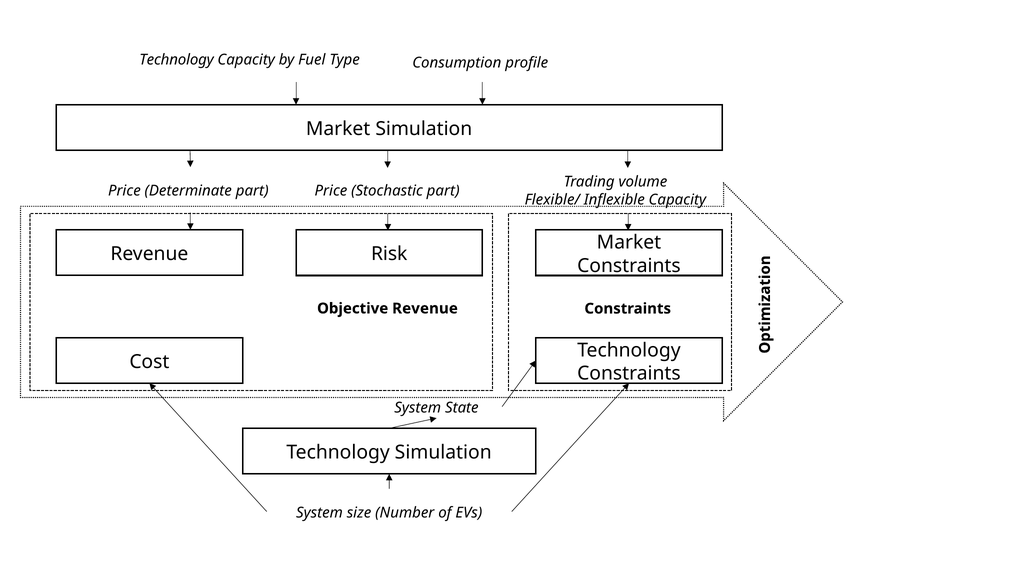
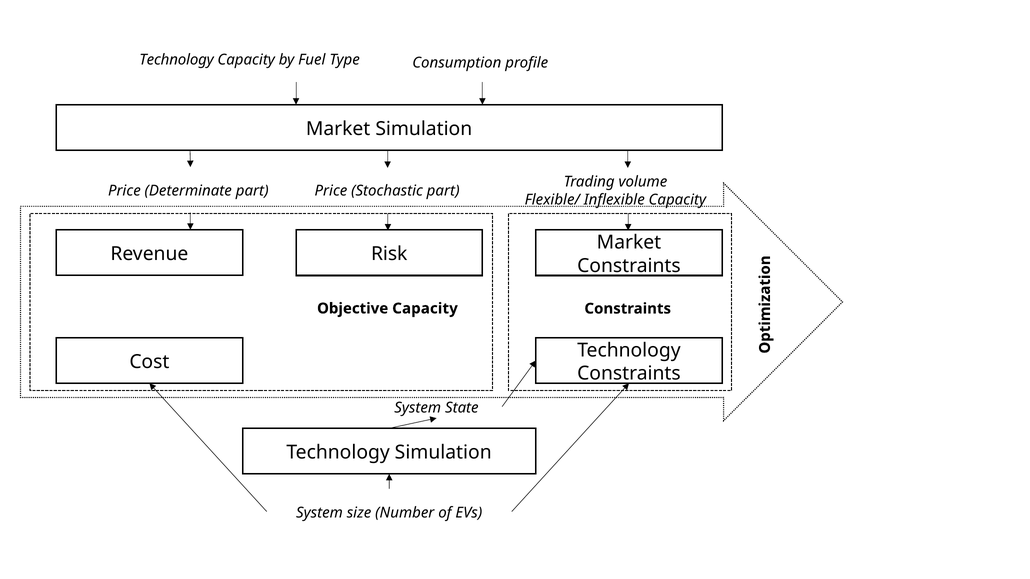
Objective Revenue: Revenue -> Capacity
